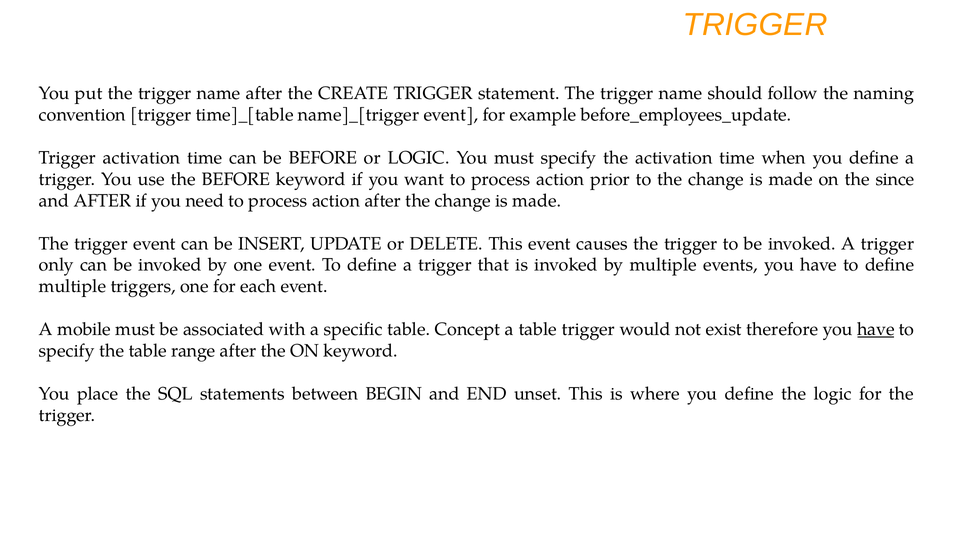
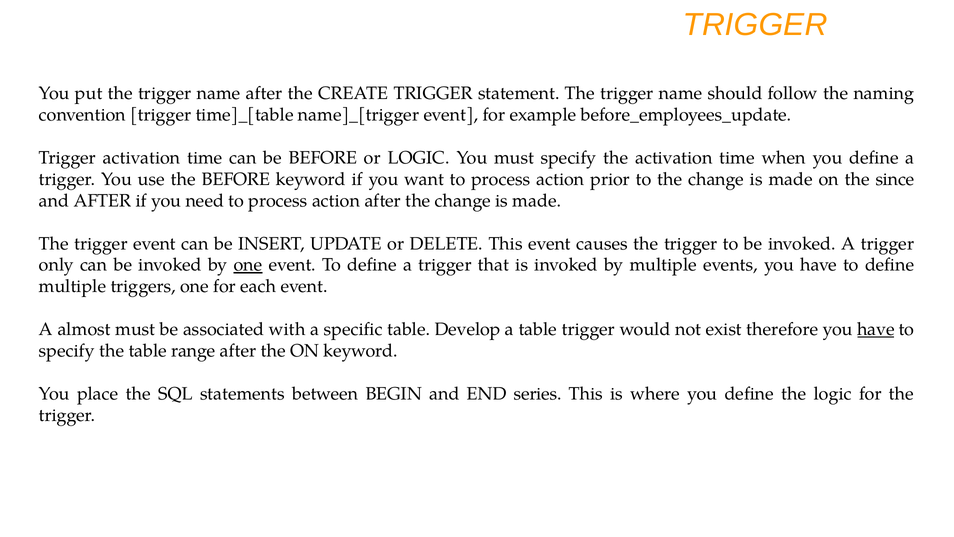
one at (248, 265) underline: none -> present
mobile: mobile -> almost
Concept: Concept -> Develop
unset: unset -> series
